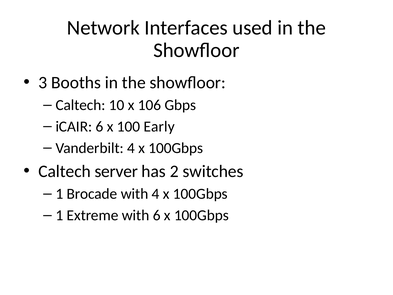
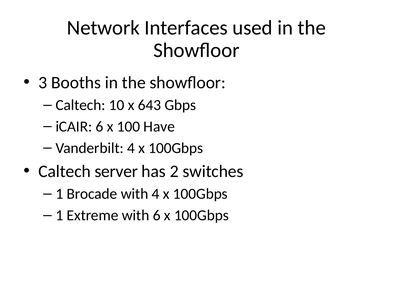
106: 106 -> 643
Early: Early -> Have
